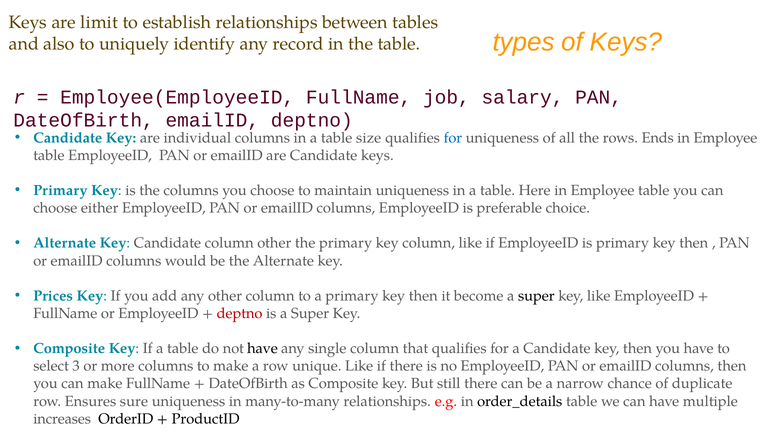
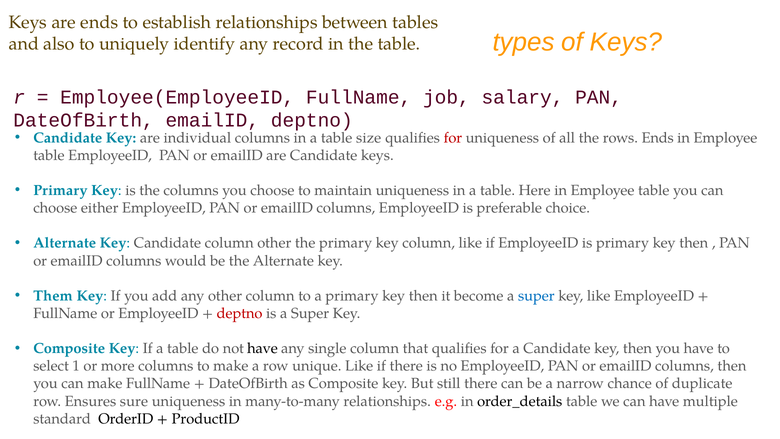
are limit: limit -> ends
for at (453, 138) colour: blue -> red
Prices: Prices -> Them
super at (536, 296) colour: black -> blue
3: 3 -> 1
increases: increases -> standard
